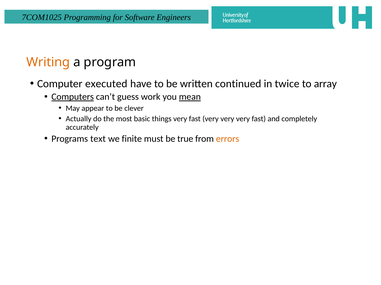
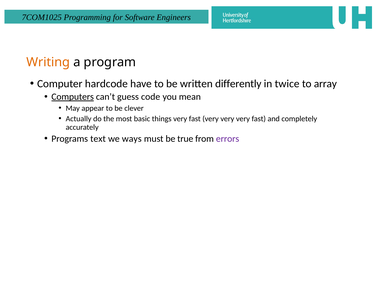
executed: executed -> hardcode
continued: continued -> differently
work: work -> code
mean underline: present -> none
finite: finite -> ways
errors colour: orange -> purple
